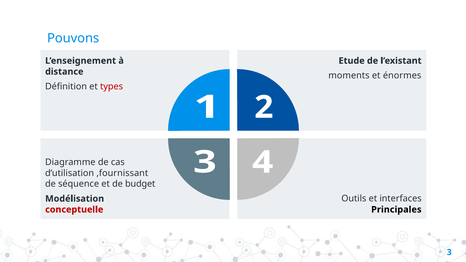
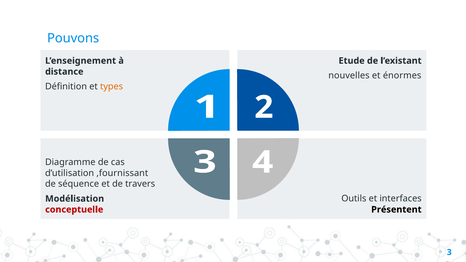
moments: moments -> nouvelles
types colour: red -> orange
budget: budget -> travers
Principales: Principales -> Présentent
